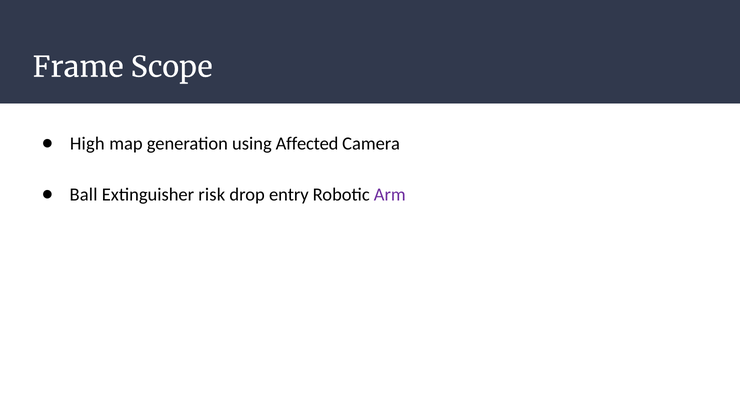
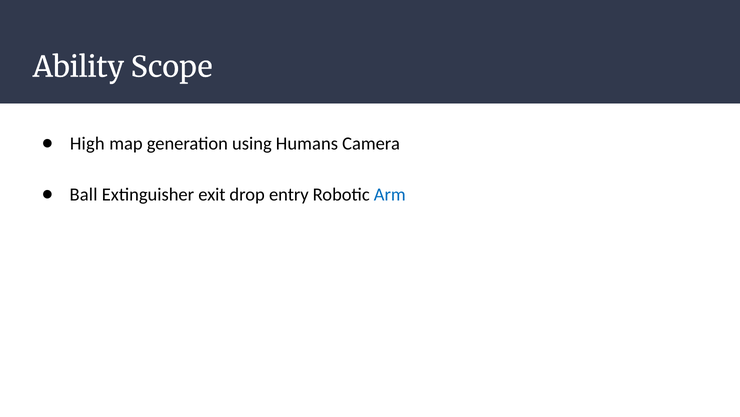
Frame: Frame -> Ability
Affected: Affected -> Humans
risk: risk -> exit
Arm colour: purple -> blue
